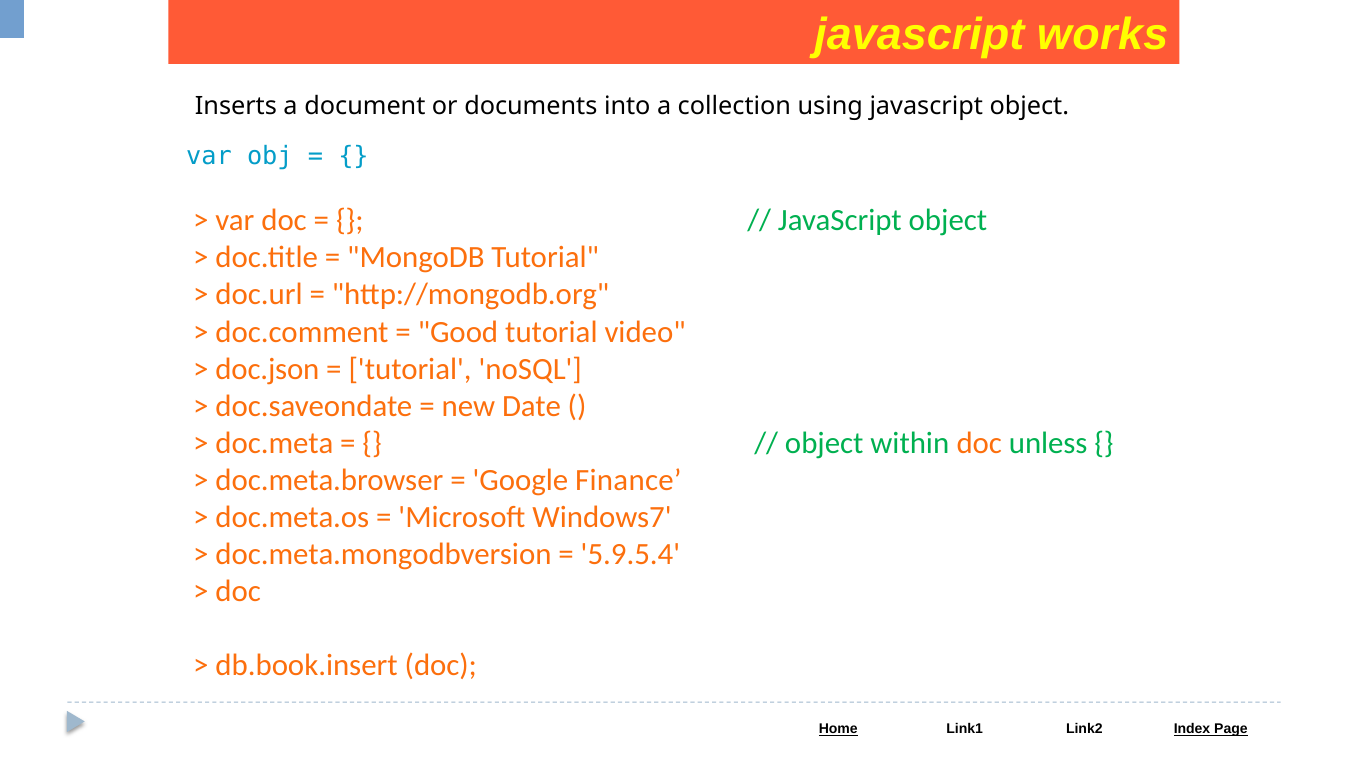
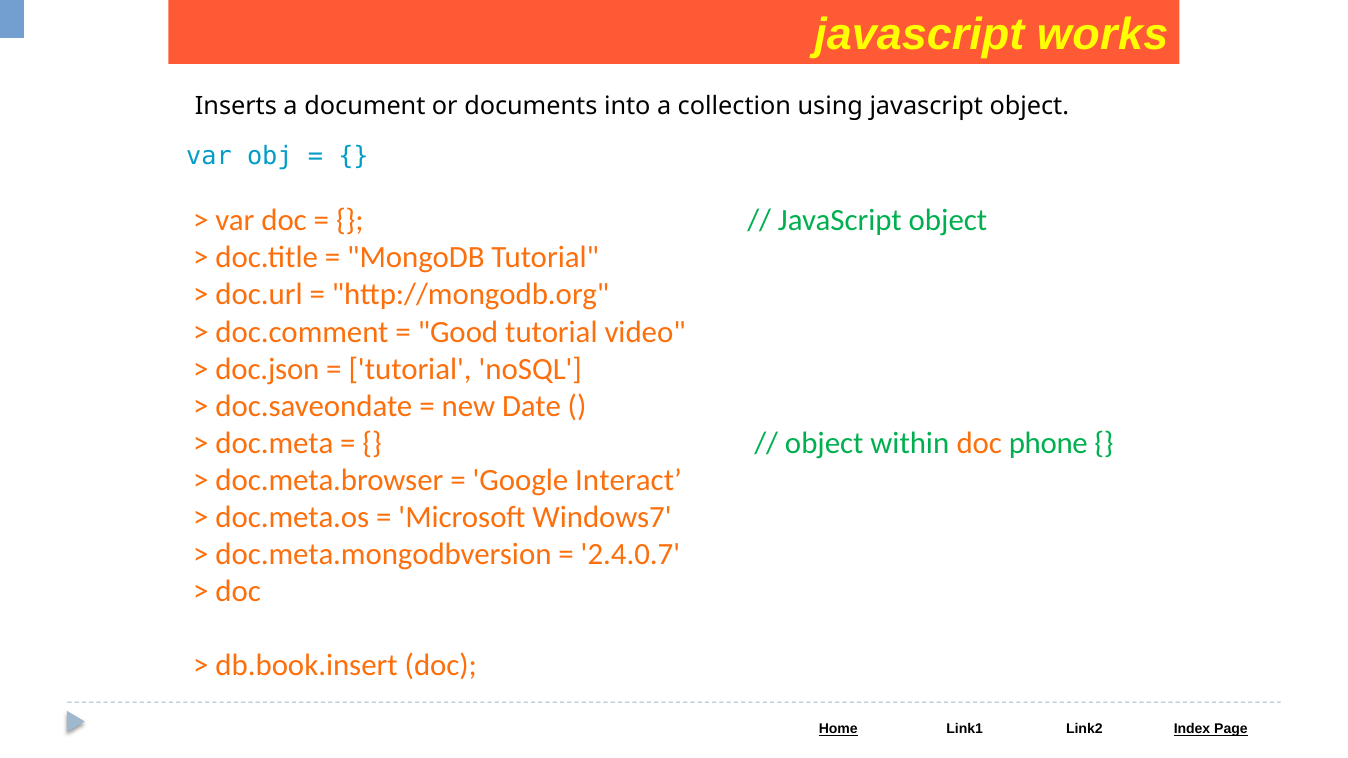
unless: unless -> phone
Finance: Finance -> Interact
5.9.5.4: 5.9.5.4 -> 2.4.0.7
